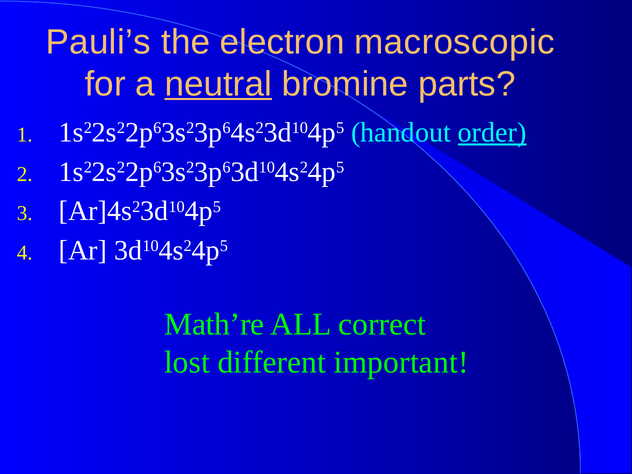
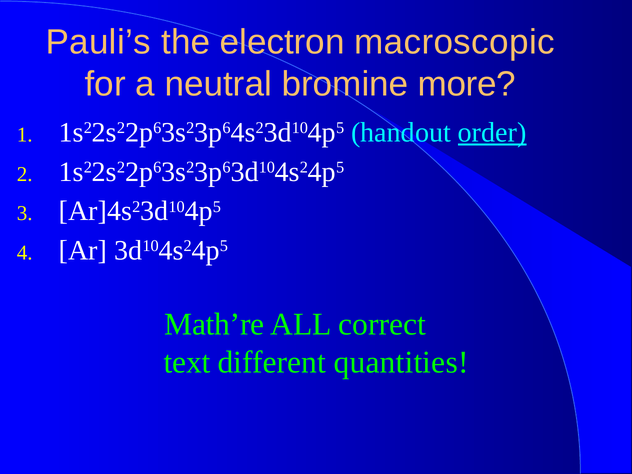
neutral underline: present -> none
parts: parts -> more
lost: lost -> text
important: important -> quantities
